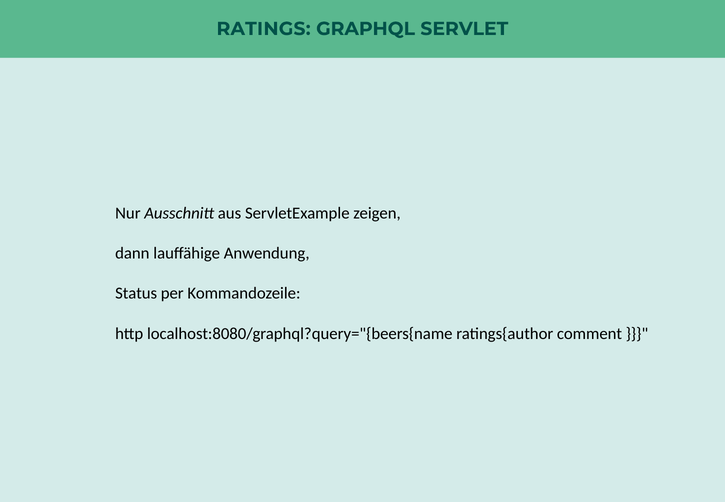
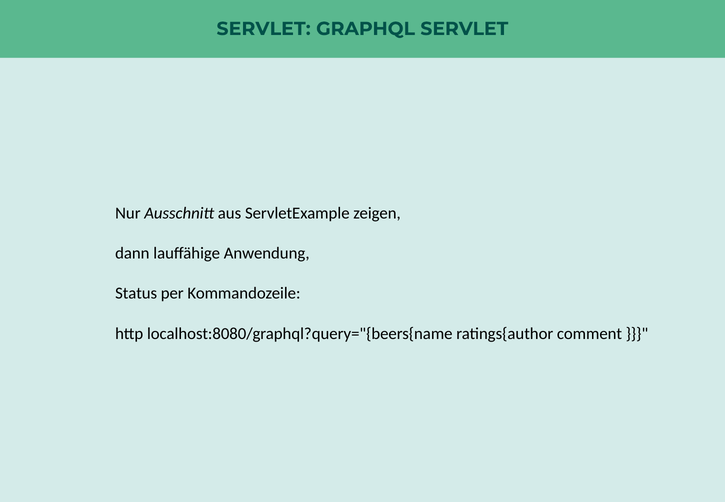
RATINGS at (264, 29): RATINGS -> SERVLET
